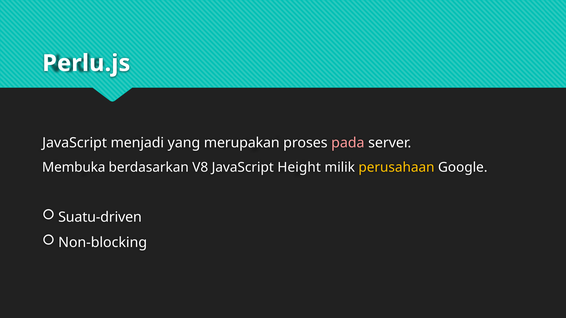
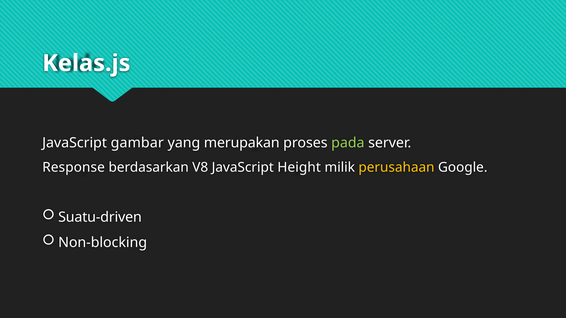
Perlu.js: Perlu.js -> Kelas.js
menjadi: menjadi -> gambar
pada colour: pink -> light green
Membuka: Membuka -> Response
